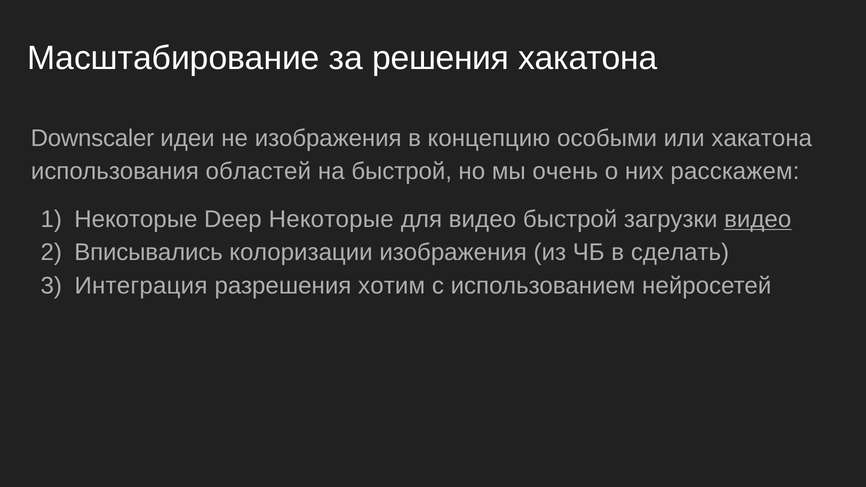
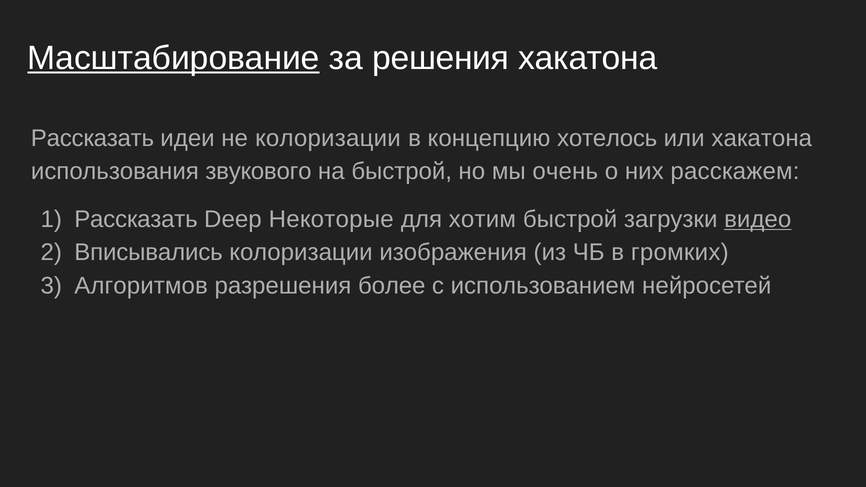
Масштабирование underline: none -> present
Downscaler at (92, 138): Downscaler -> Рассказать
не изображения: изображения -> колоризации
особыми: особыми -> хотелось
областей: областей -> звукового
Некоторые at (136, 219): Некоторые -> Рассказать
для видео: видео -> хотим
сделать: сделать -> громких
Интеграция: Интеграция -> Алгоритмов
хотим: хотим -> более
